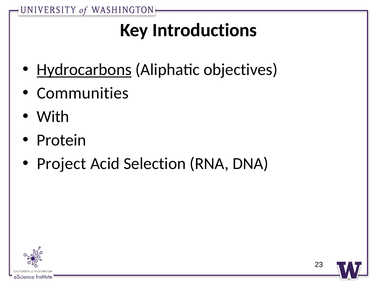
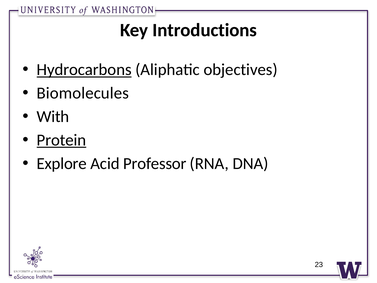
Communities: Communities -> Biomolecules
Protein underline: none -> present
Project: Project -> Explore
Selection: Selection -> Professor
